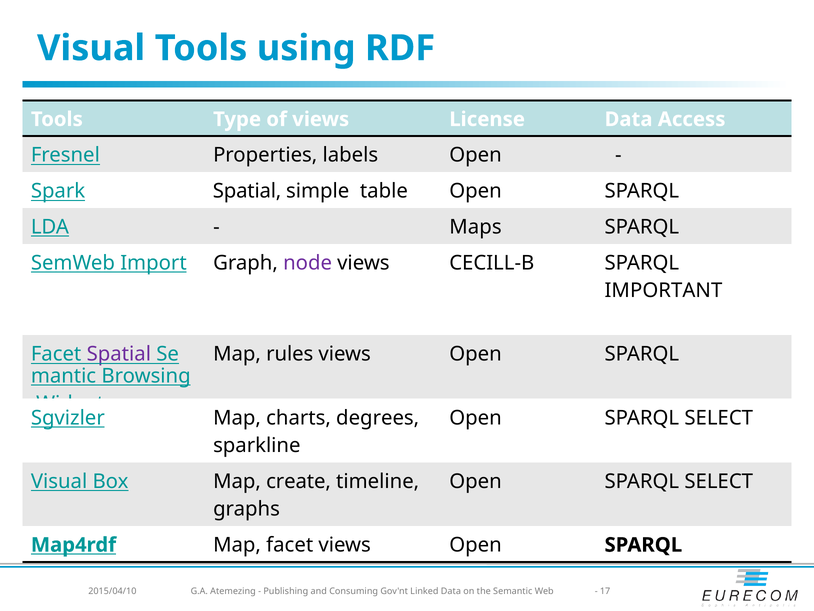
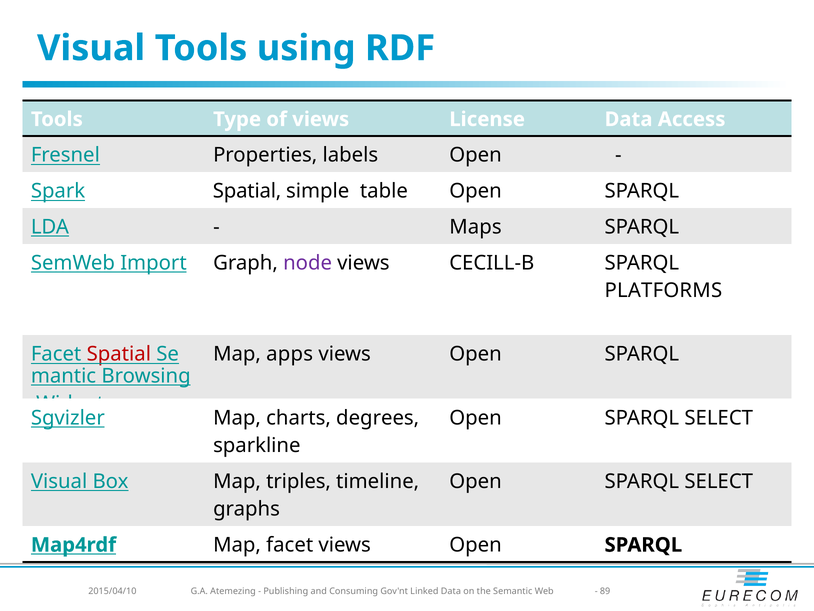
IMPORTANT: IMPORTANT -> PLATFORMS
Spatial at (119, 354) colour: purple -> red
rules: rules -> apps
create: create -> triples
17: 17 -> 89
